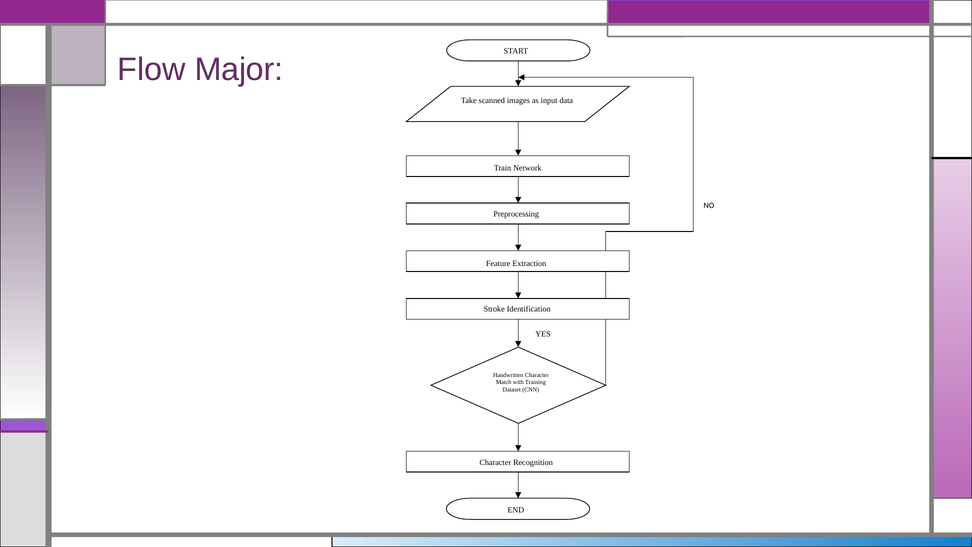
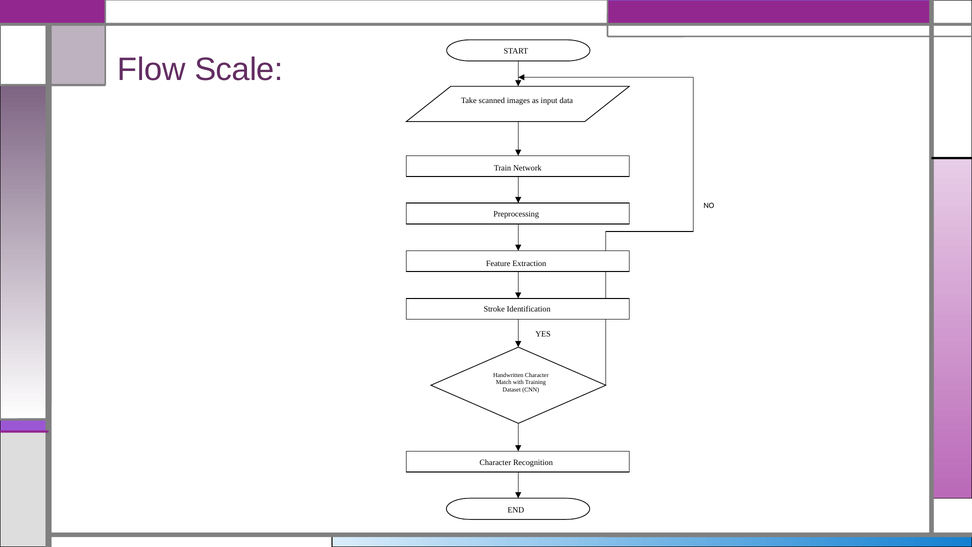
Major: Major -> Scale
